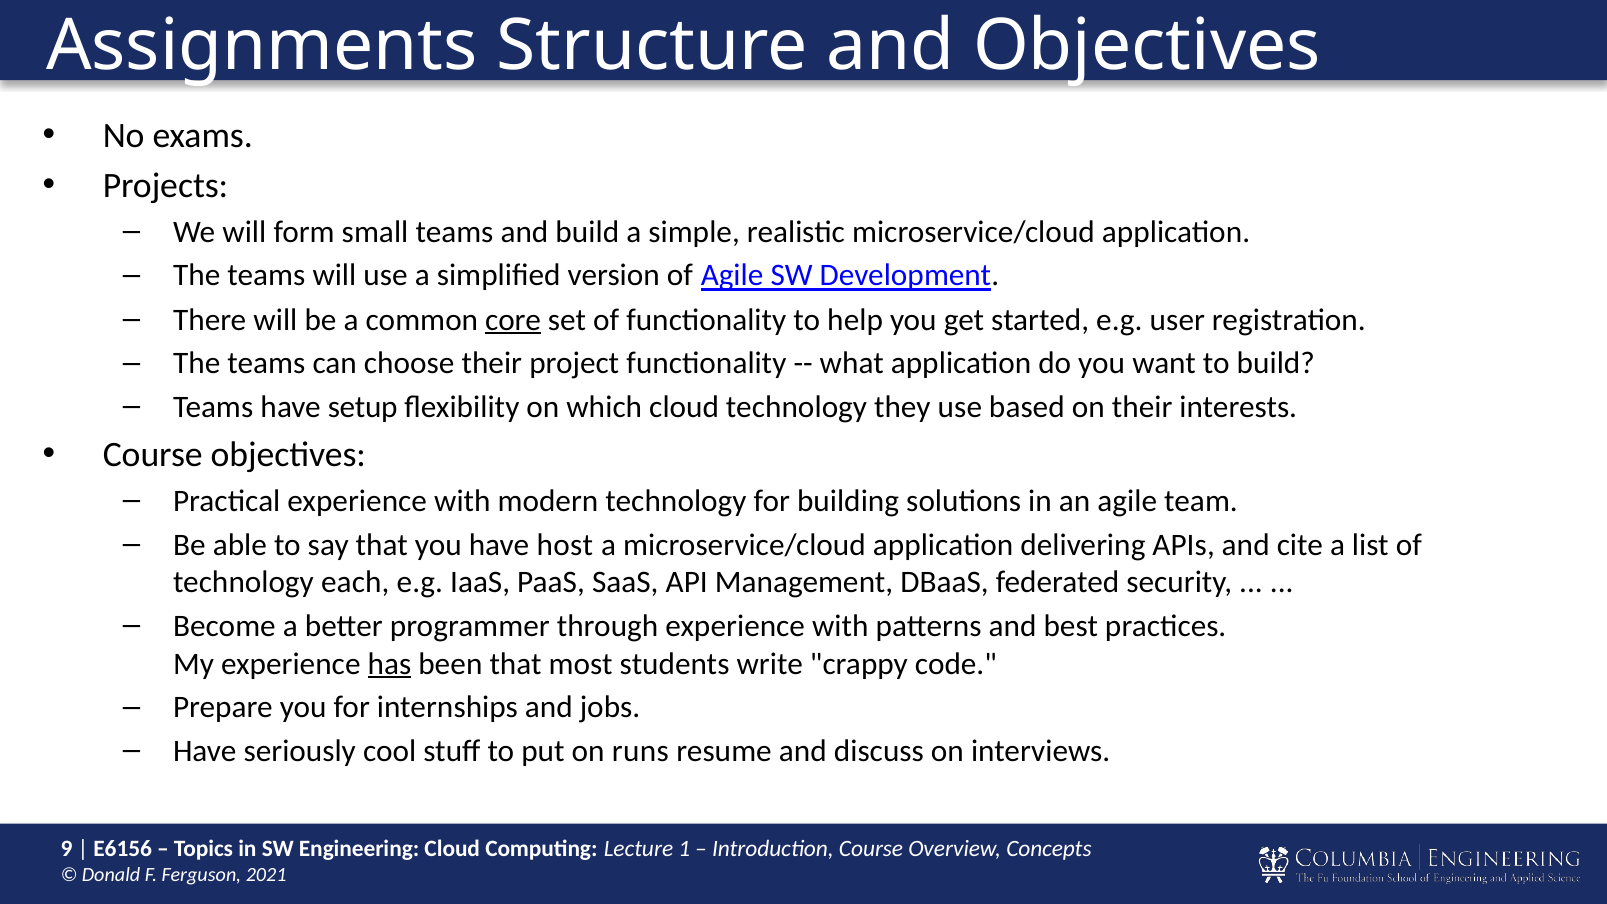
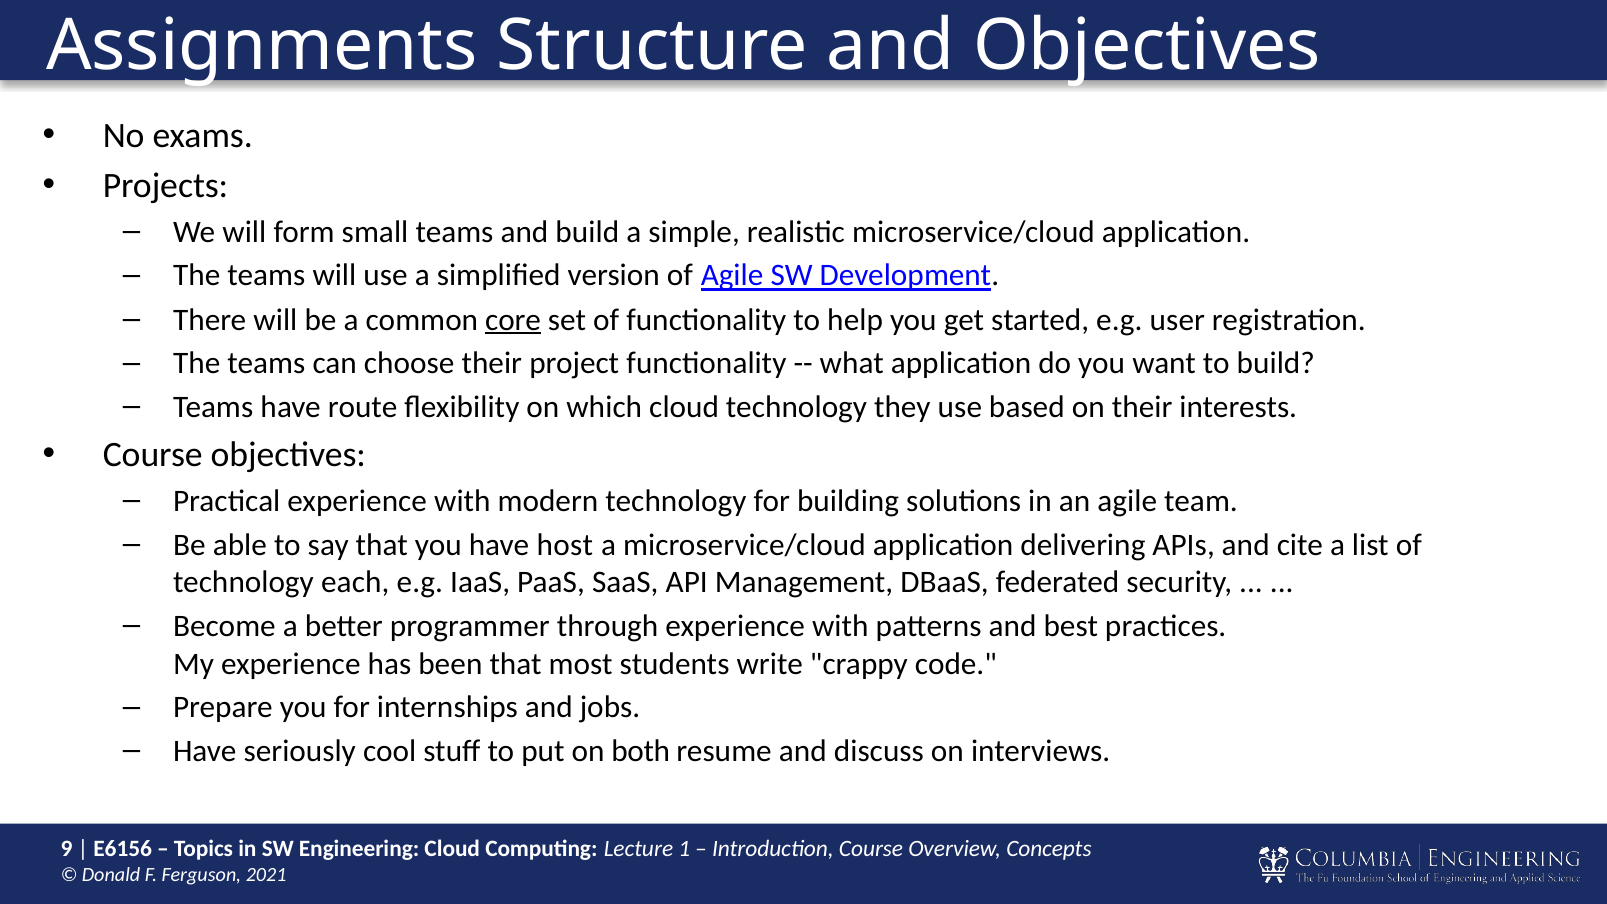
setup: setup -> route
has underline: present -> none
runs: runs -> both
